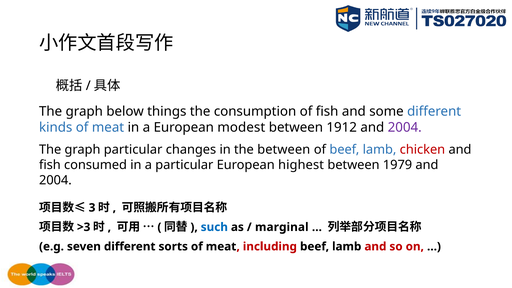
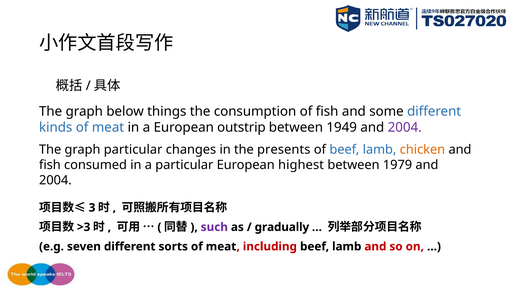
modest: modest -> outstrip
1912: 1912 -> 1949
the between: between -> presents
chicken colour: red -> orange
such colour: blue -> purple
marginal: marginal -> gradually
